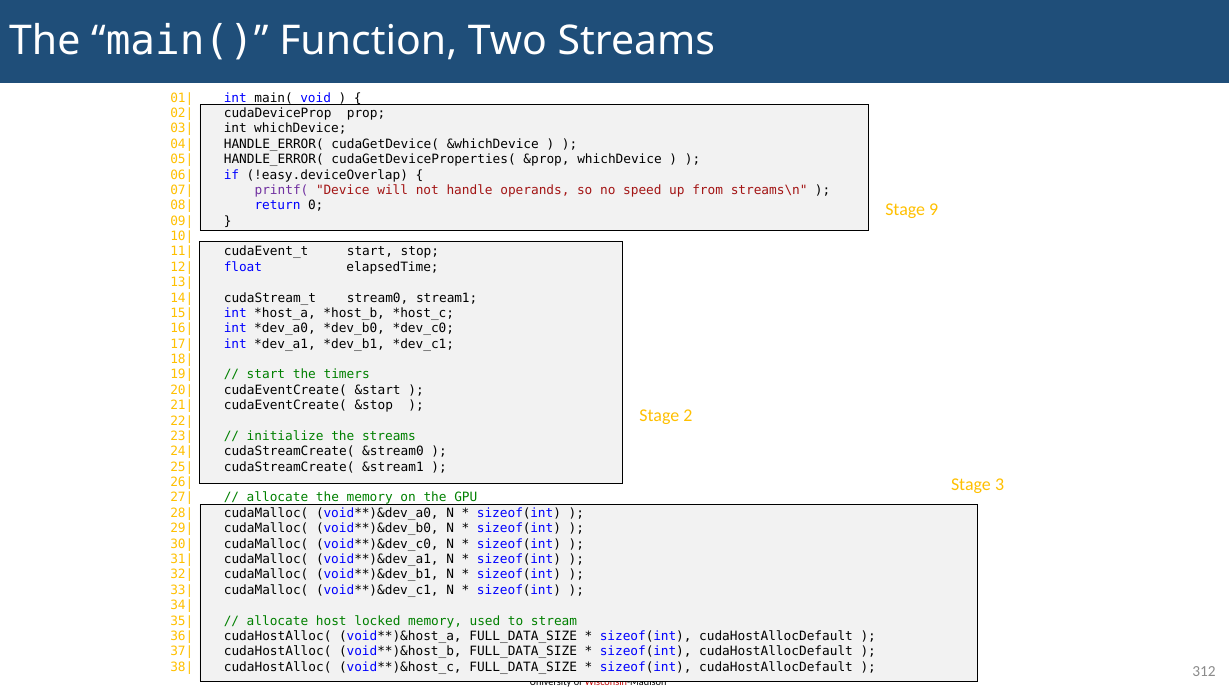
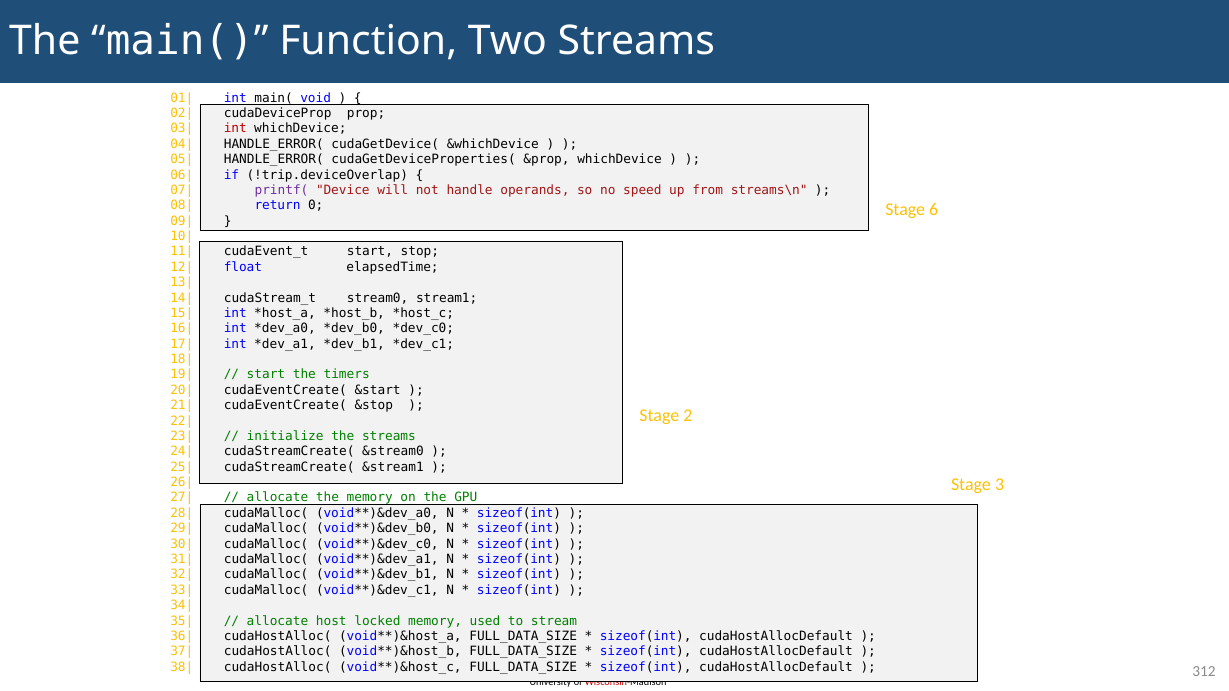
int at (235, 129) colour: black -> red
!easy.deviceOverlap: !easy.deviceOverlap -> !trip.deviceOverlap
9: 9 -> 6
